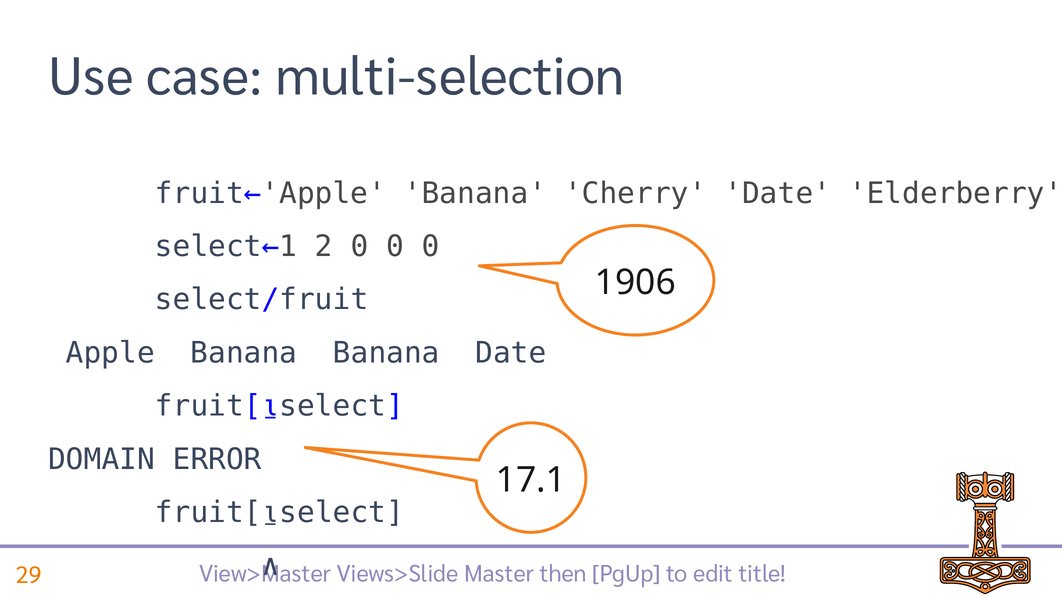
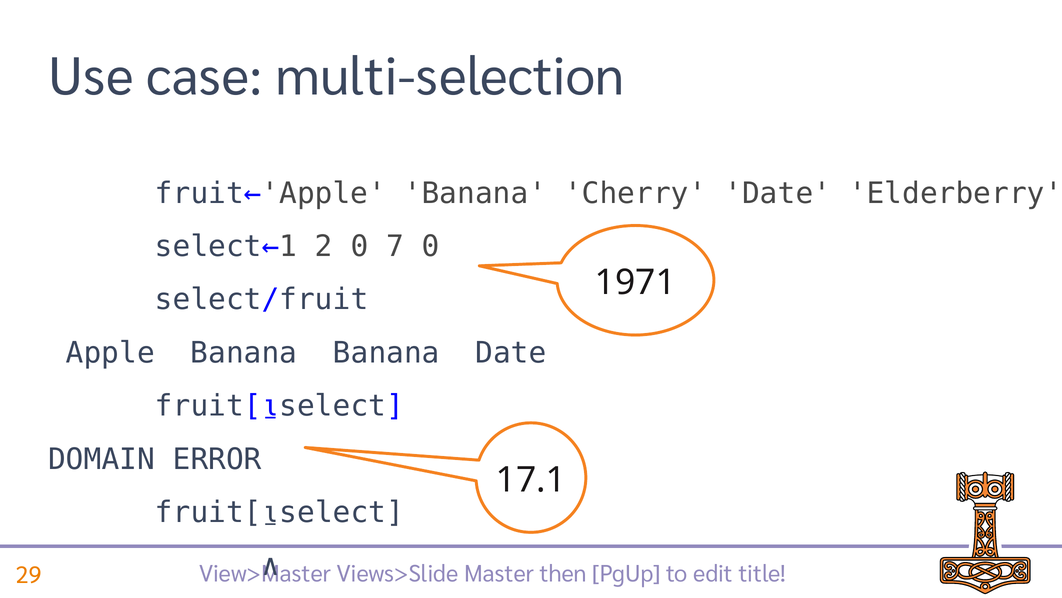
2 0 0: 0 -> 7
1906: 1906 -> 1971
